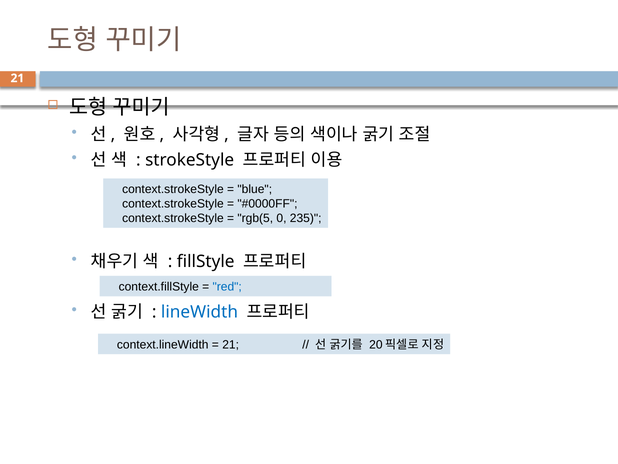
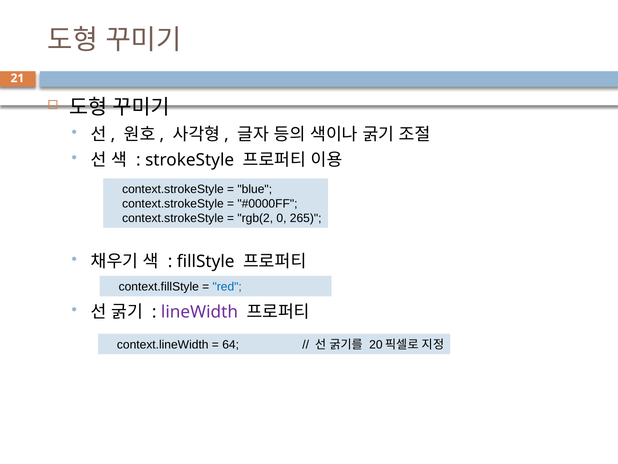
rgb(5: rgb(5 -> rgb(2
235: 235 -> 265
lineWidth colour: blue -> purple
21 at (231, 344): 21 -> 64
